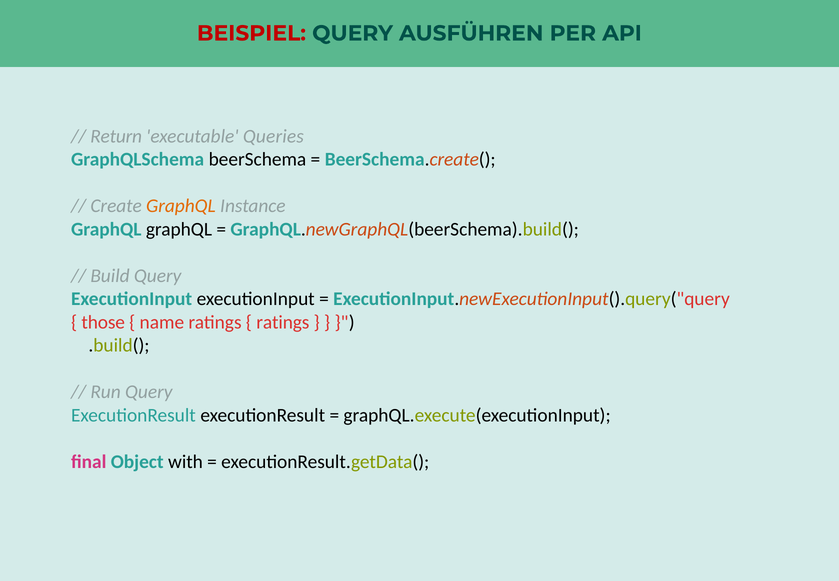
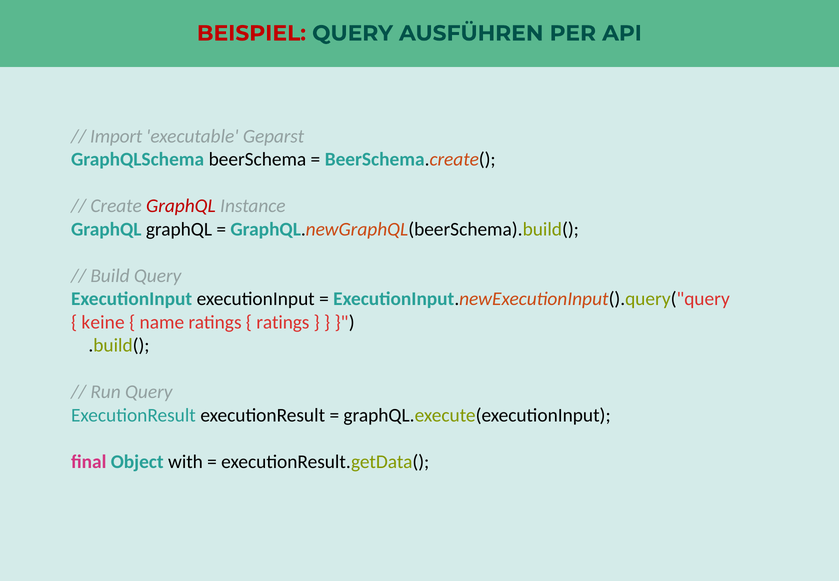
Return: Return -> Import
Queries: Queries -> Geparst
GraphQL at (181, 206) colour: orange -> red
those: those -> keine
